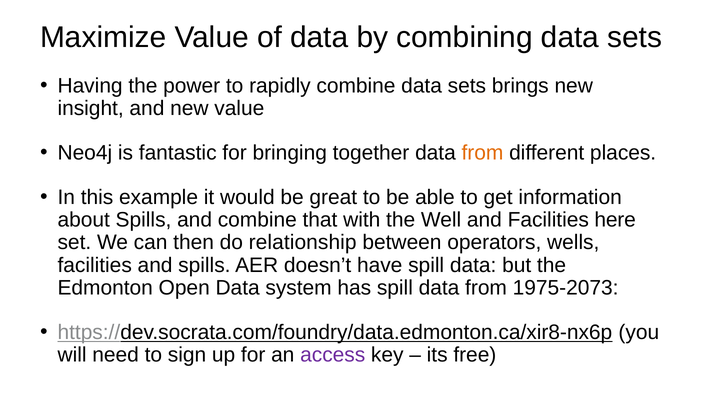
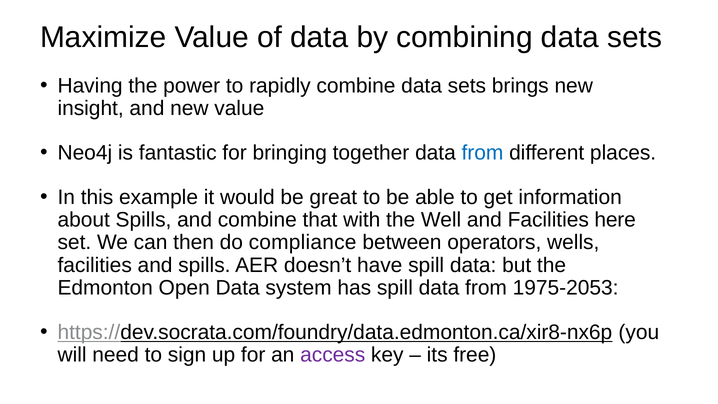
from at (482, 153) colour: orange -> blue
relationship: relationship -> compliance
1975-2073: 1975-2073 -> 1975-2053
